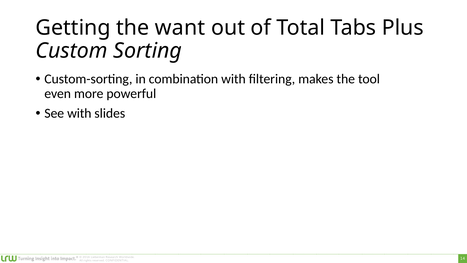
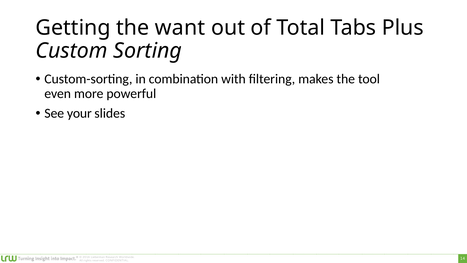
See with: with -> your
